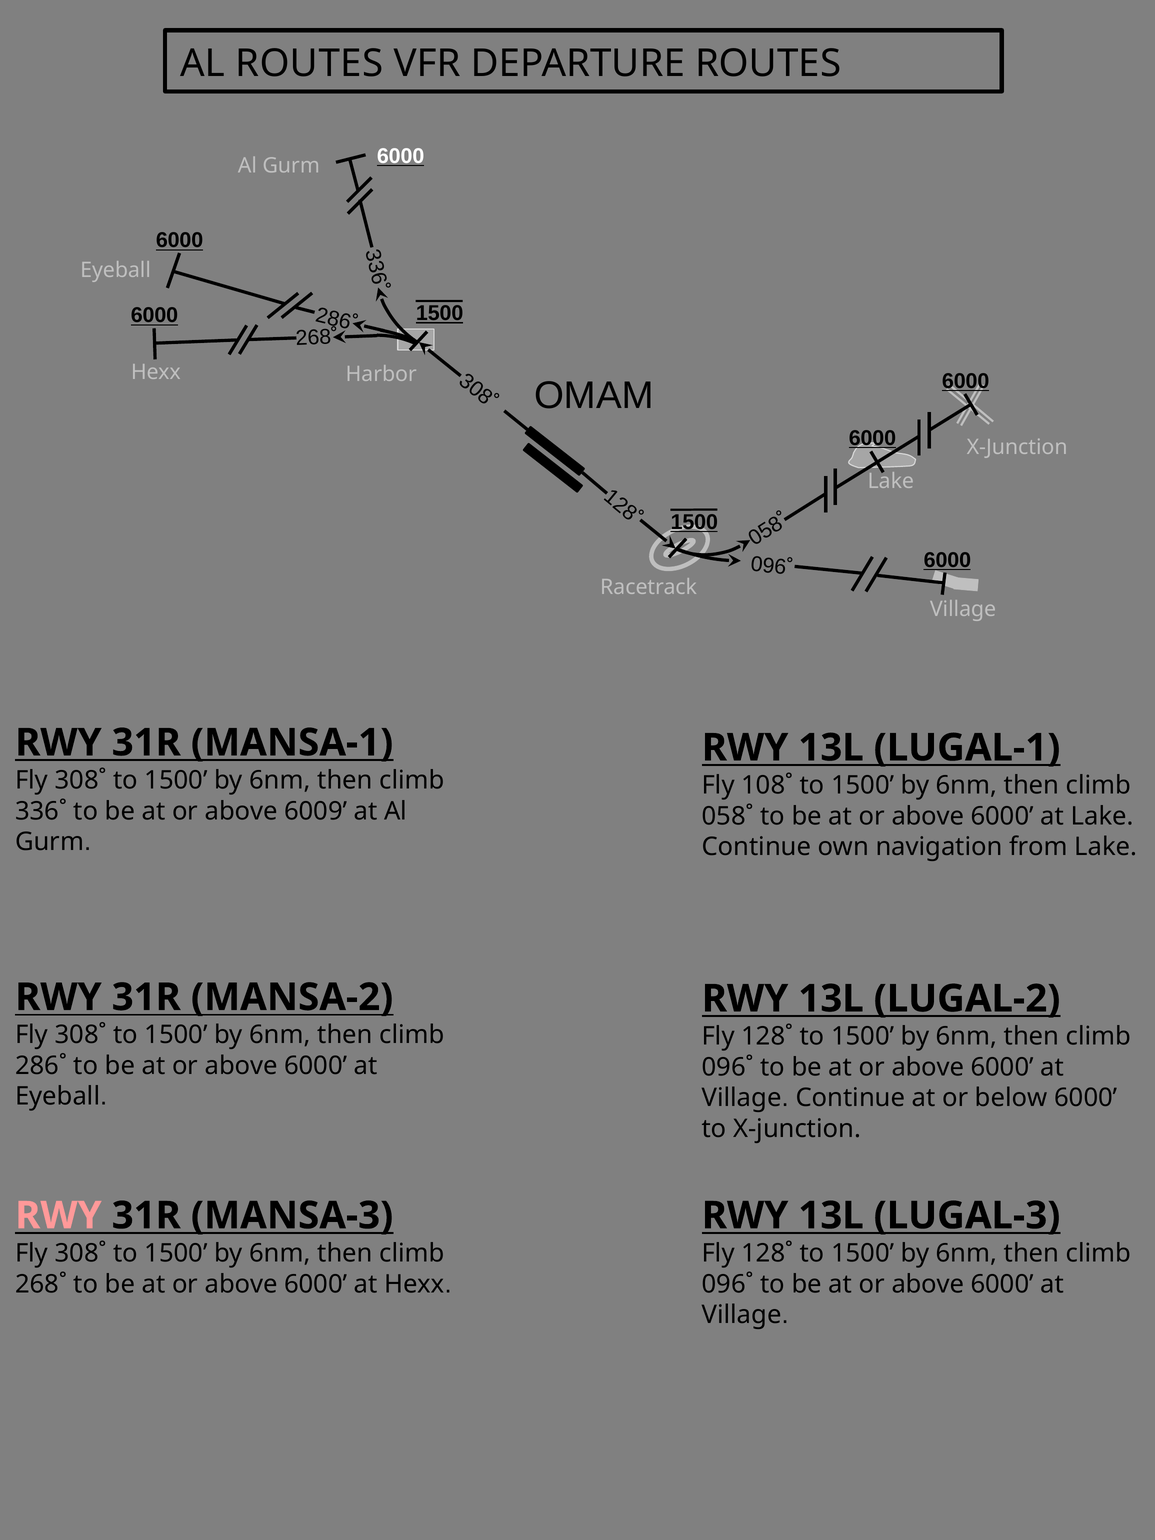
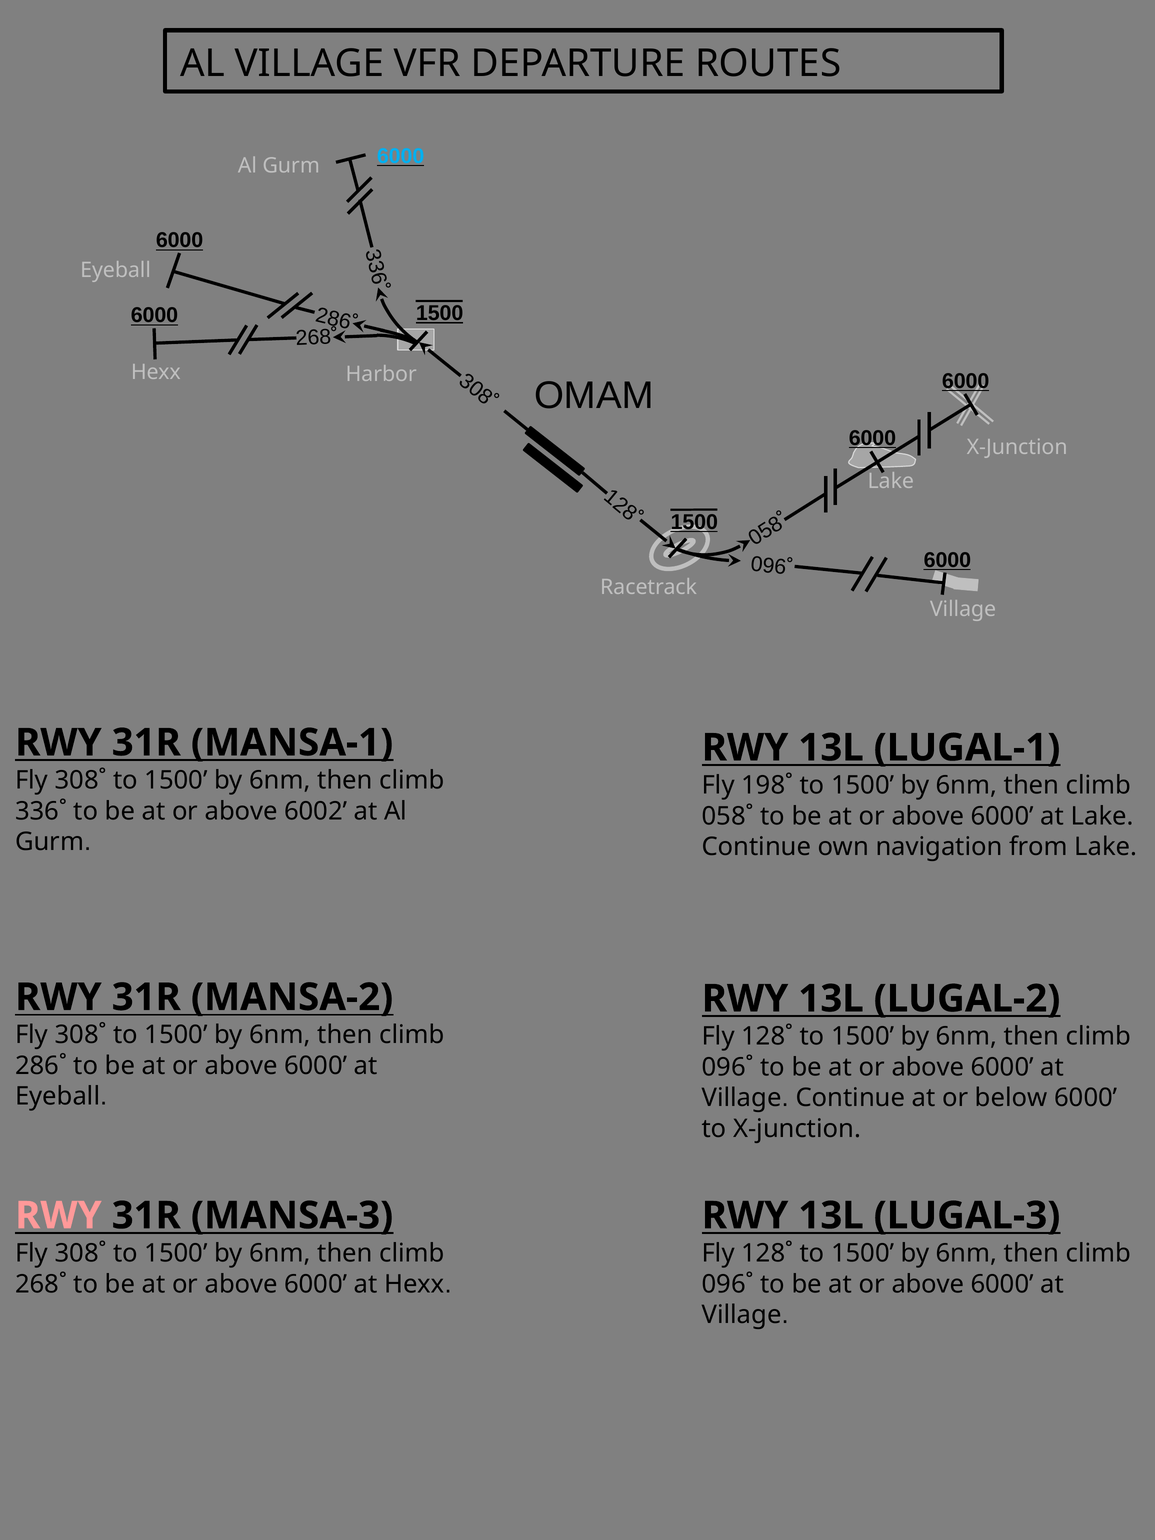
AL ROUTES: ROUTES -> VILLAGE
6000 at (401, 156) colour: white -> light blue
108˚: 108˚ -> 198˚
6009: 6009 -> 6002
